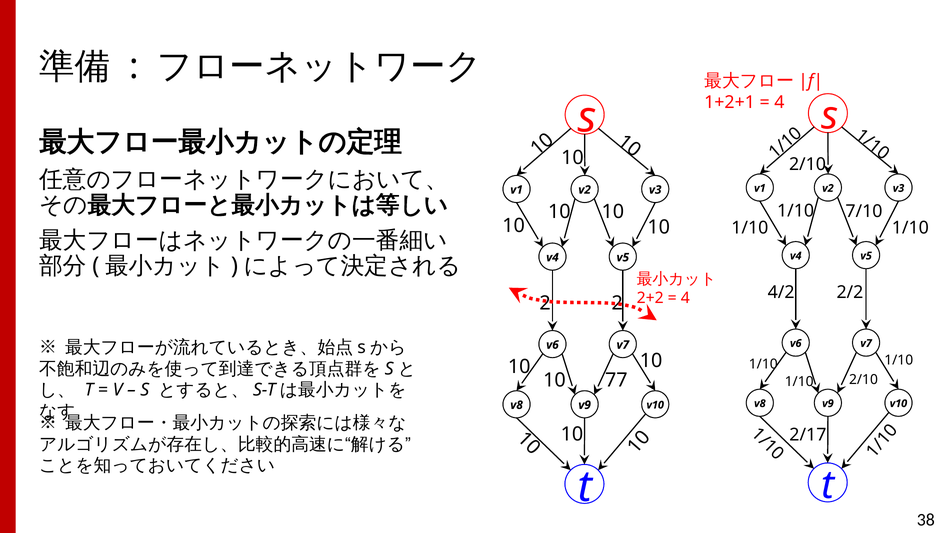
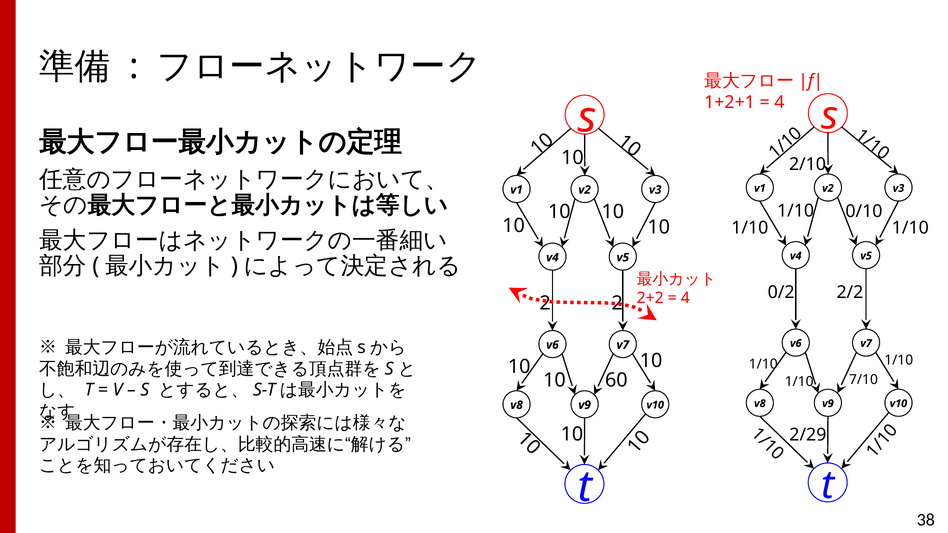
7/10: 7/10 -> 0/10
4/2: 4/2 -> 0/2
77: 77 -> 60
1/10 2/10: 2/10 -> 7/10
2/17: 2/17 -> 2/29
